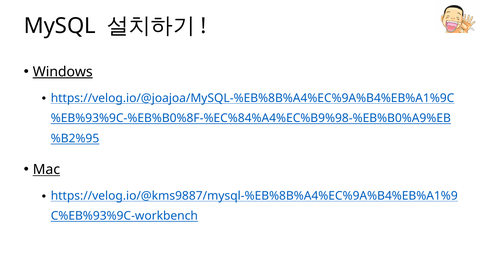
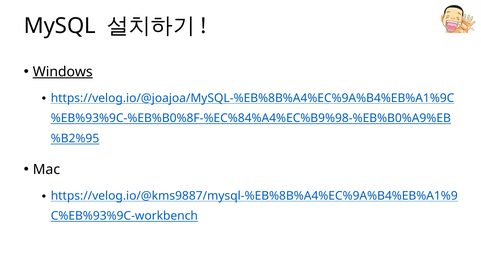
Mac underline: present -> none
